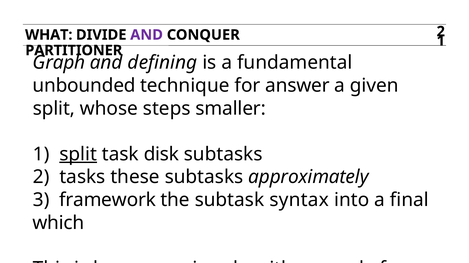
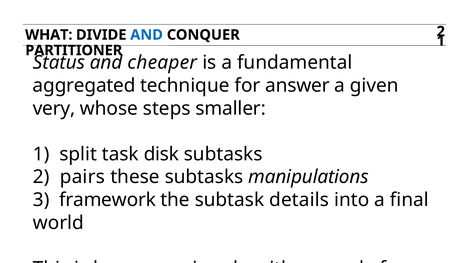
AND at (147, 35) colour: purple -> blue
Graph: Graph -> Status
defining: defining -> cheaper
unbounded: unbounded -> aggregated
split at (54, 109): split -> very
split at (78, 154) underline: present -> none
tasks: tasks -> pairs
approximately: approximately -> manipulations
syntax: syntax -> details
which: which -> world
